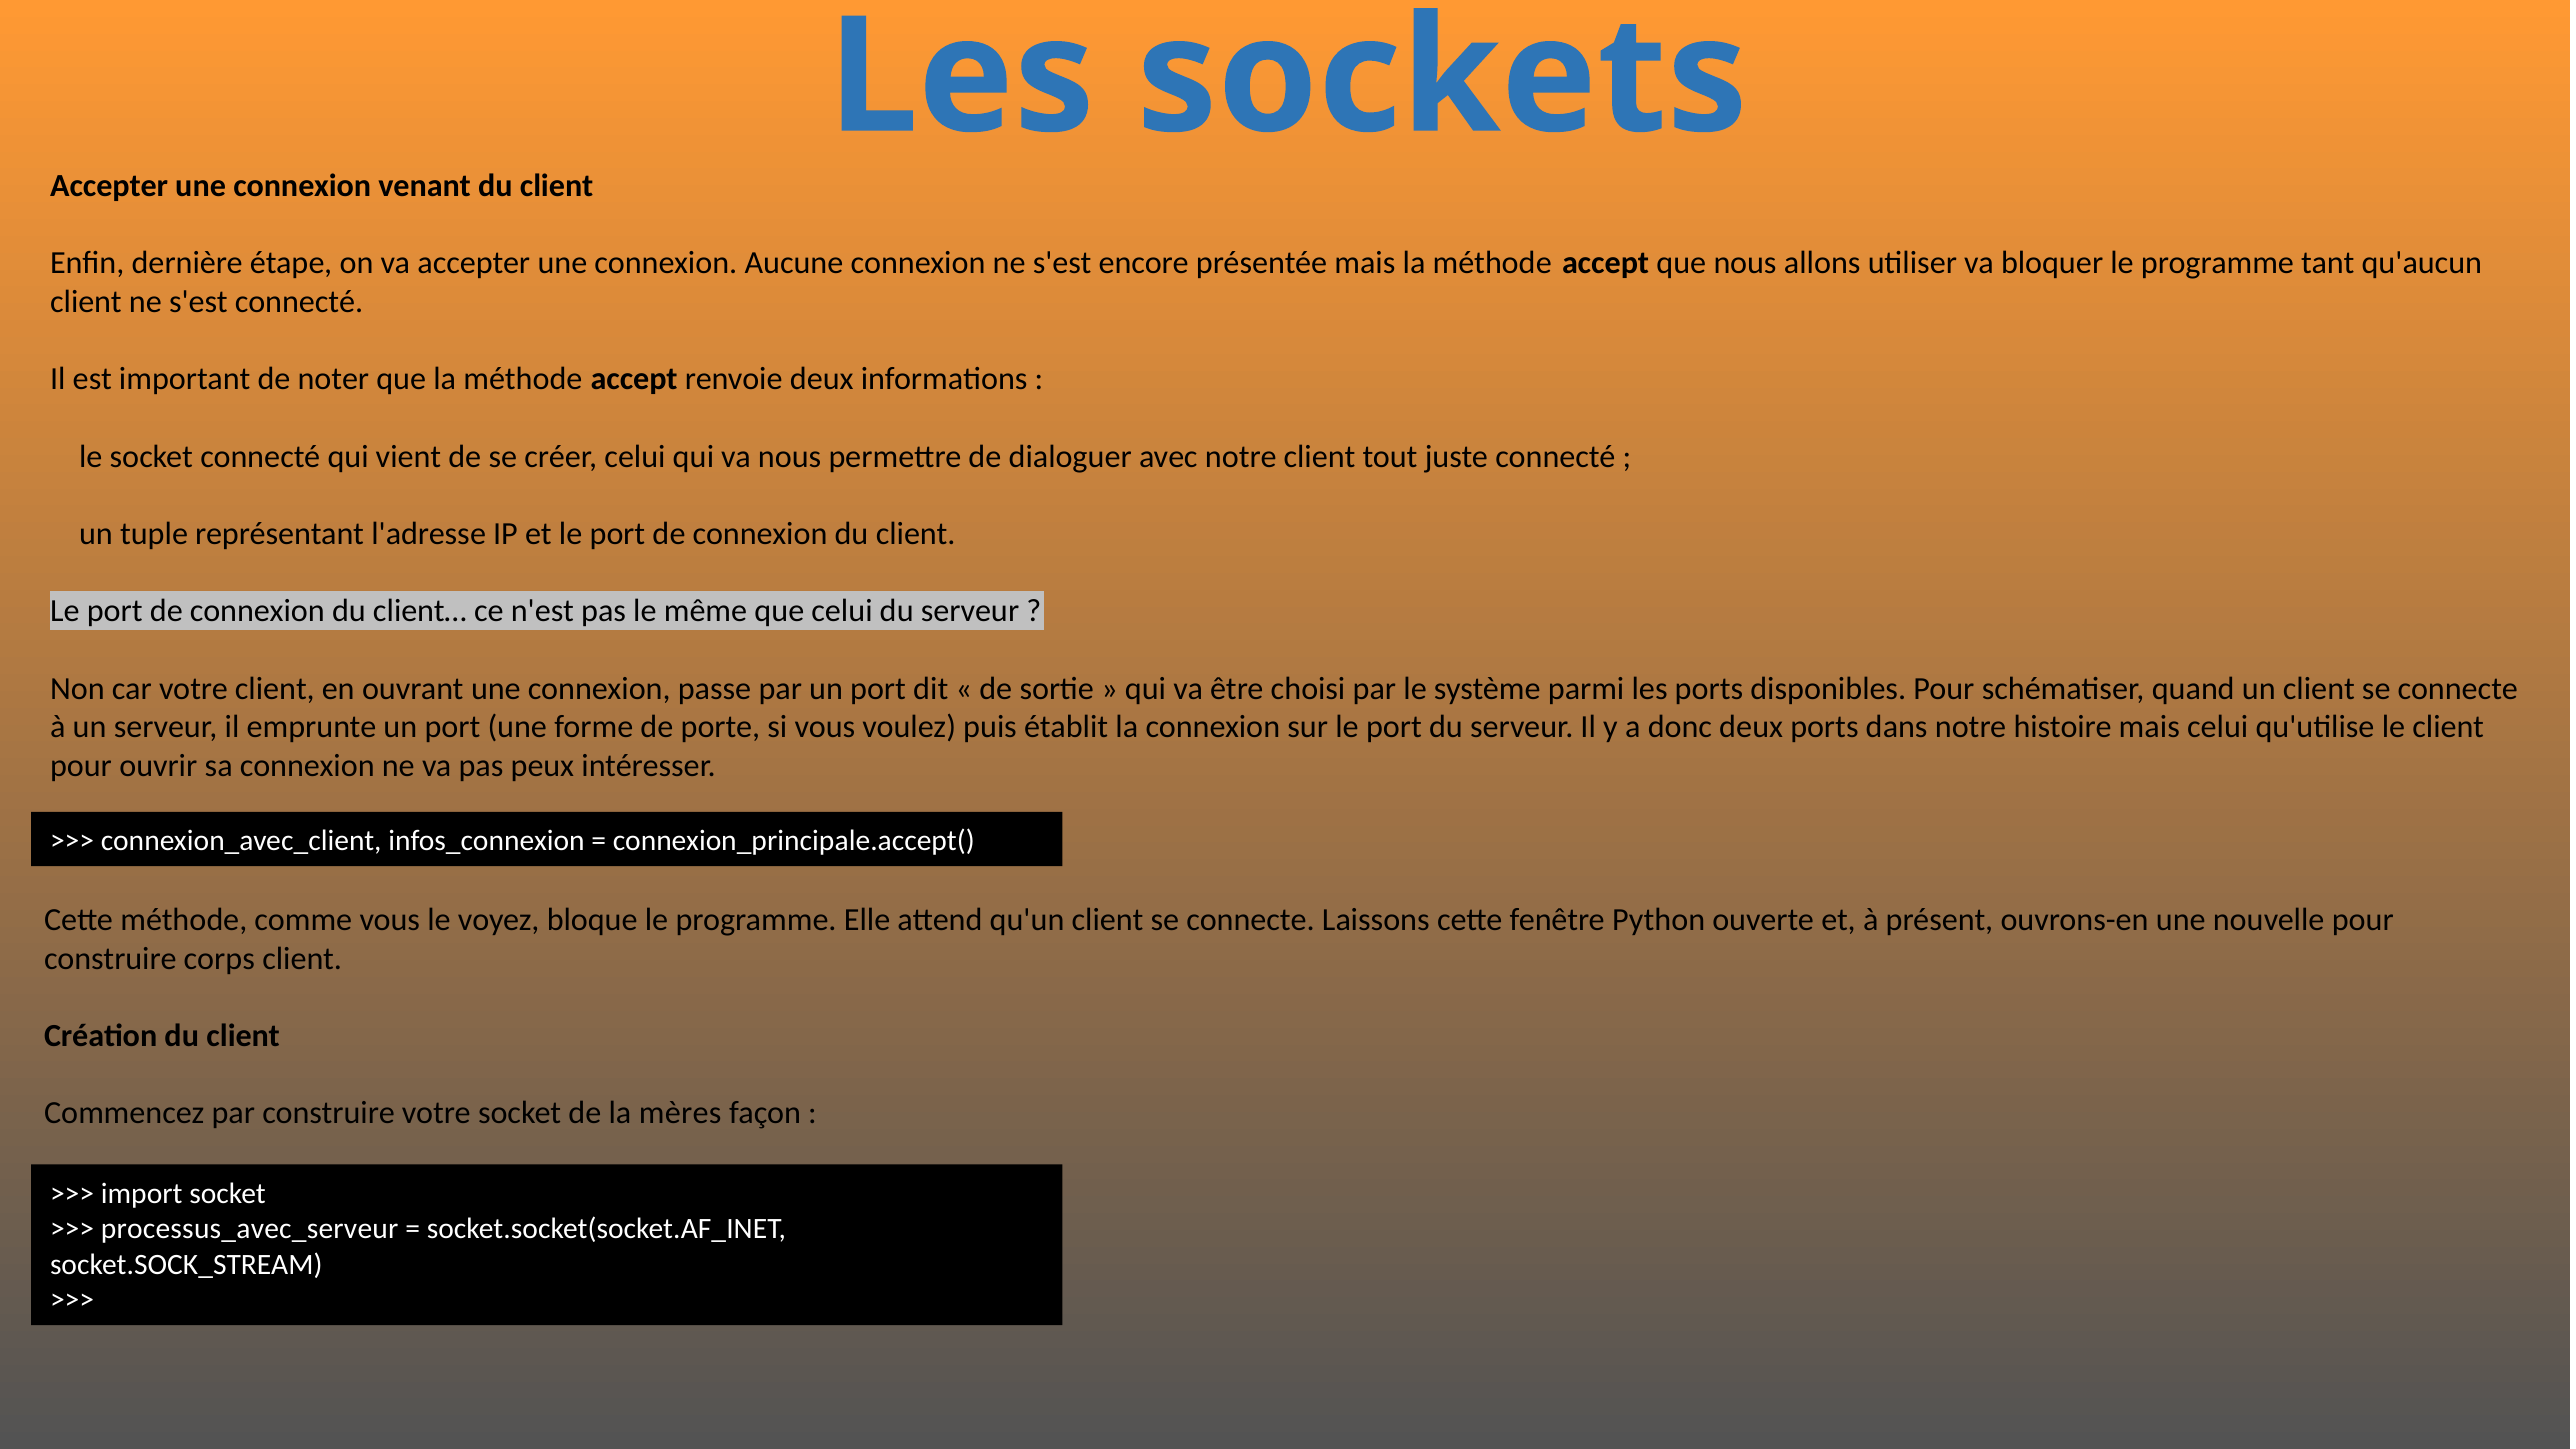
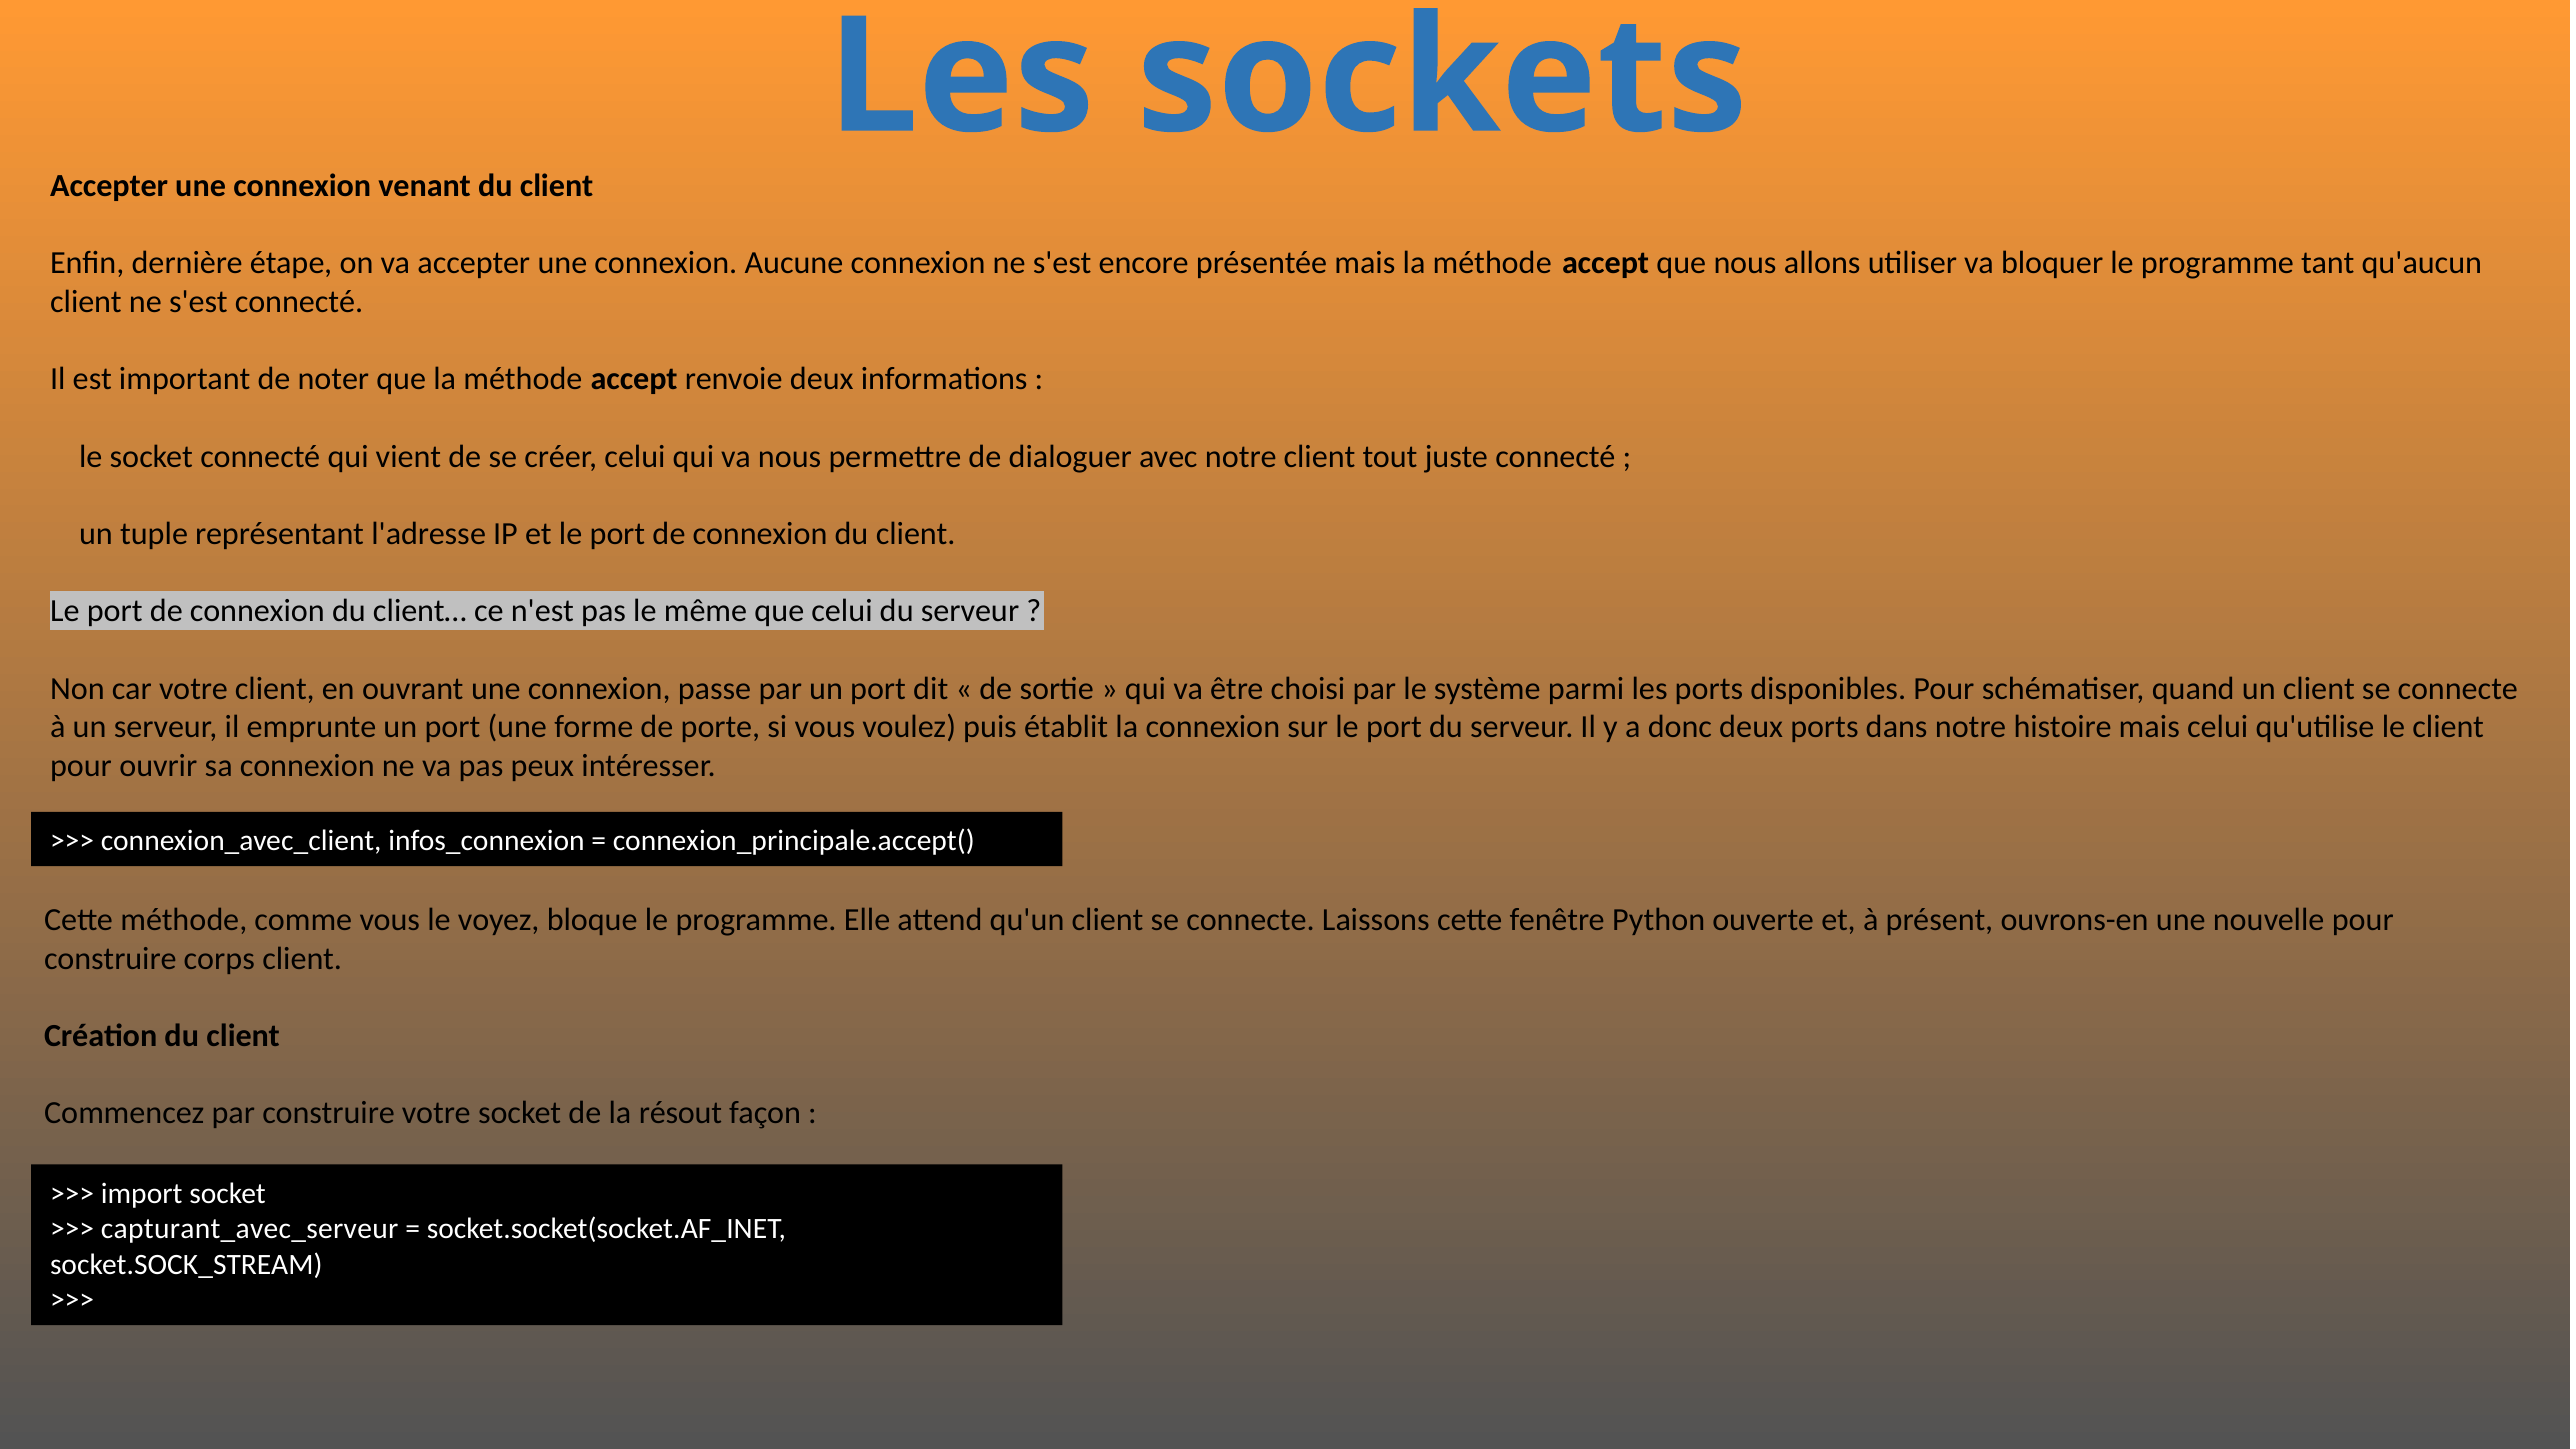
mères: mères -> résout
processus_avec_serveur: processus_avec_serveur -> capturant_avec_serveur
